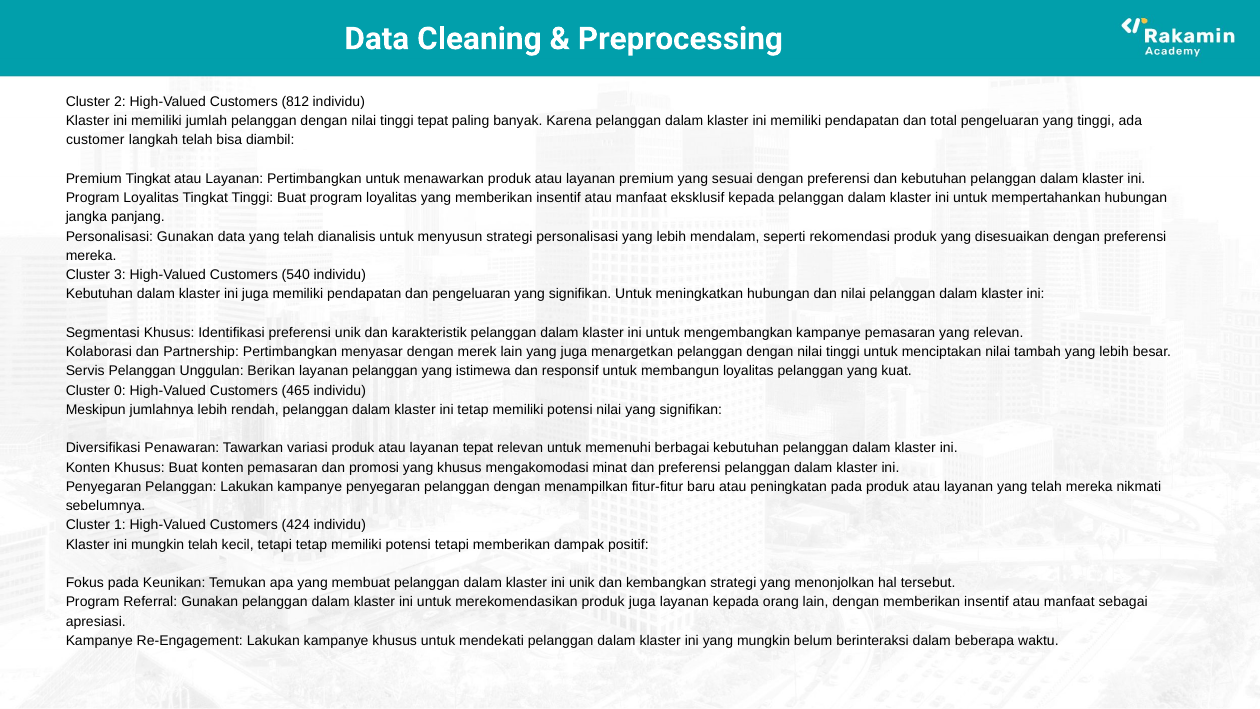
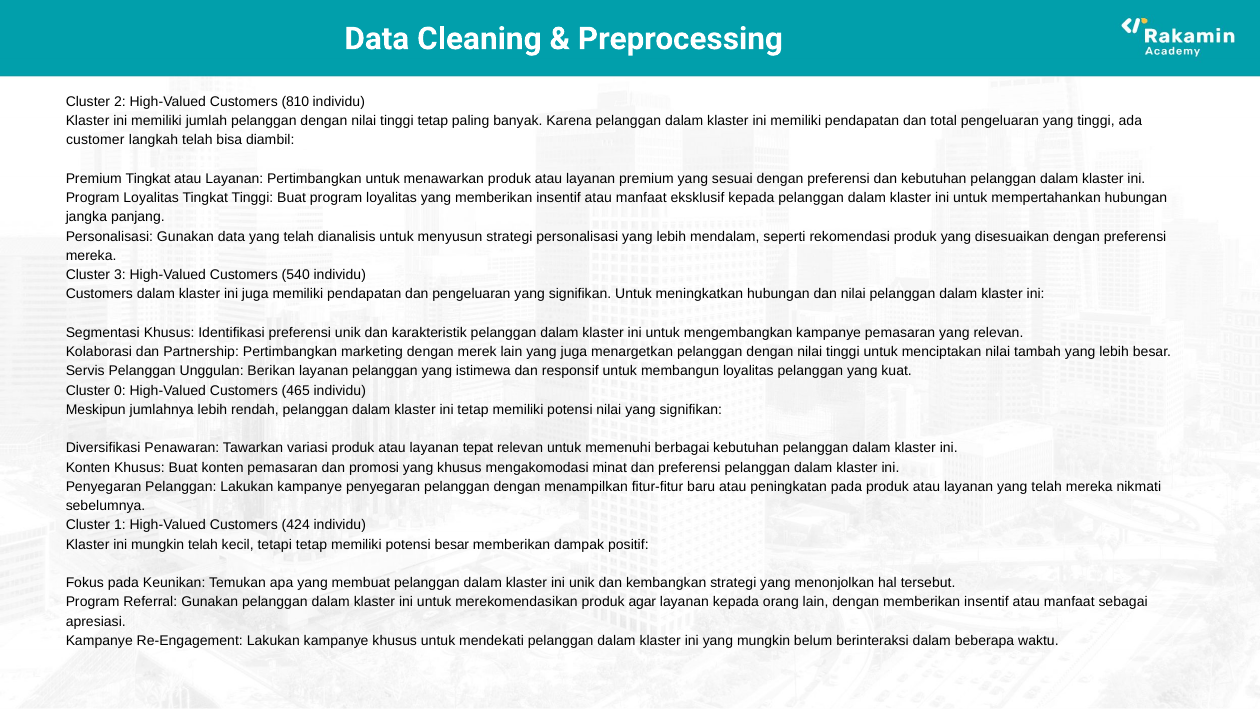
812: 812 -> 810
tinggi tepat: tepat -> tetap
Kebutuhan at (99, 294): Kebutuhan -> Customers
menyasar: menyasar -> marketing
potensi tetapi: tetapi -> besar
produk juga: juga -> agar
